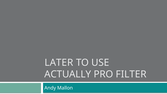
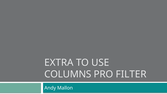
LATER: LATER -> EXTRA
ACTUALLY: ACTUALLY -> COLUMNS
